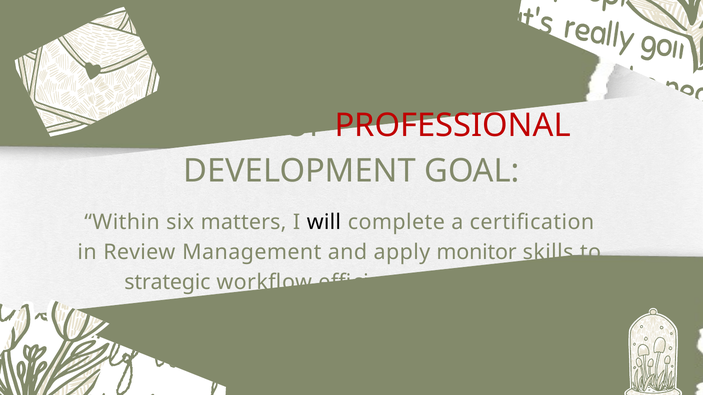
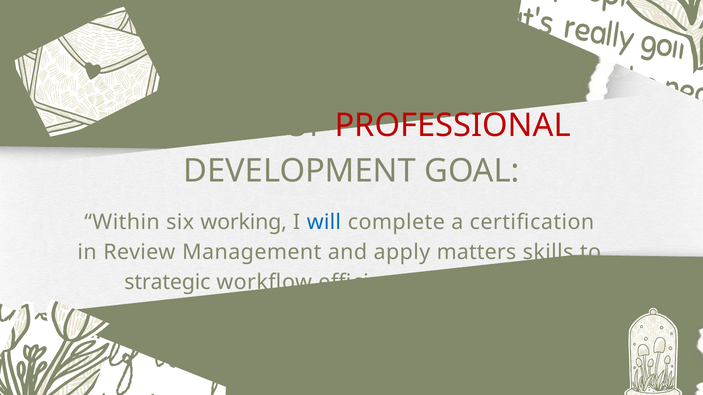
matters: matters -> working
will colour: black -> blue
monitor: monitor -> matters
